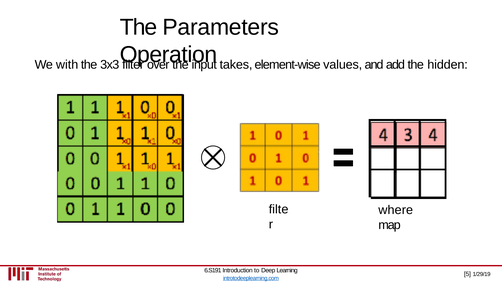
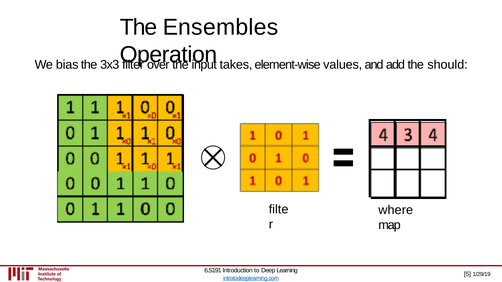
Parameters: Parameters -> Ensembles
with: with -> bias
hidden: hidden -> should
